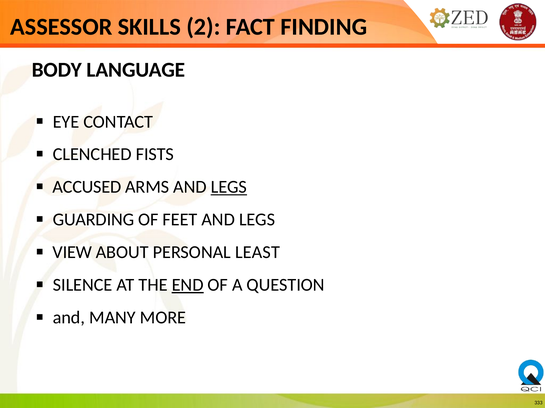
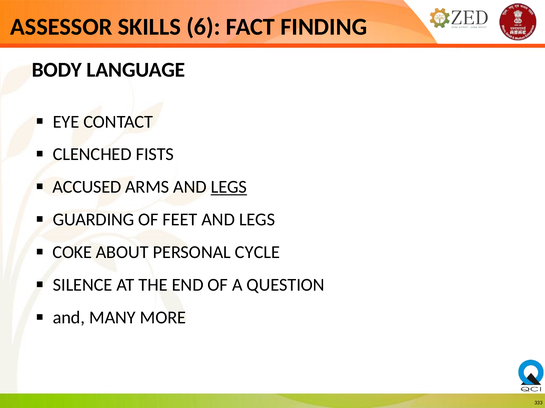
2: 2 -> 6
VIEW: VIEW -> COKE
LEAST: LEAST -> CYCLE
END underline: present -> none
